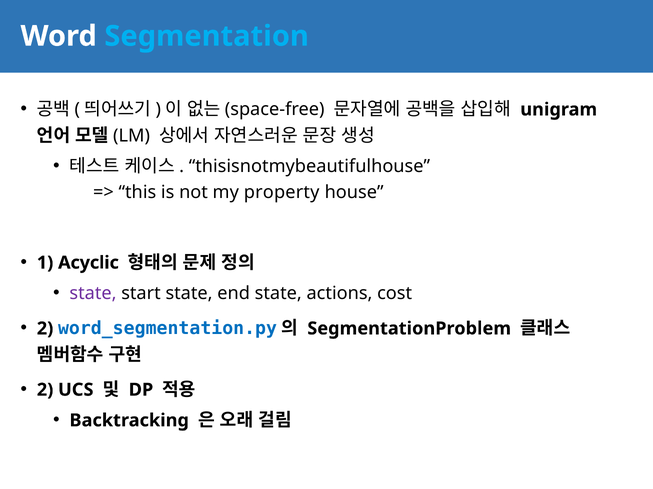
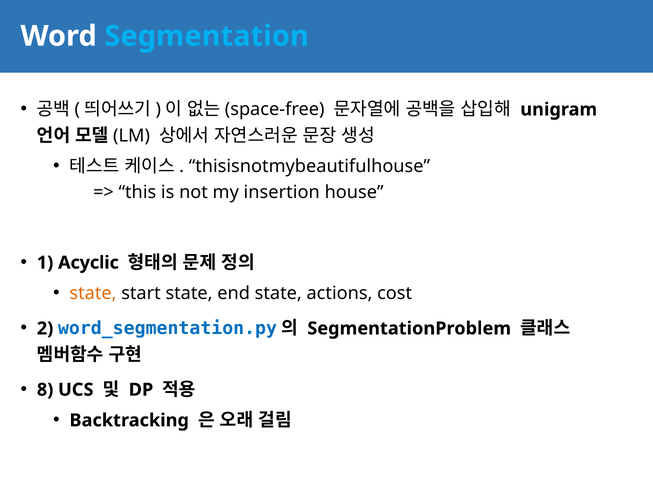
property: property -> insertion
state at (93, 294) colour: purple -> orange
2 at (45, 390): 2 -> 8
